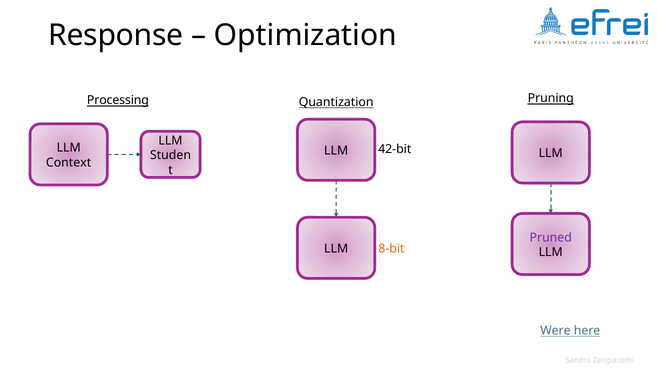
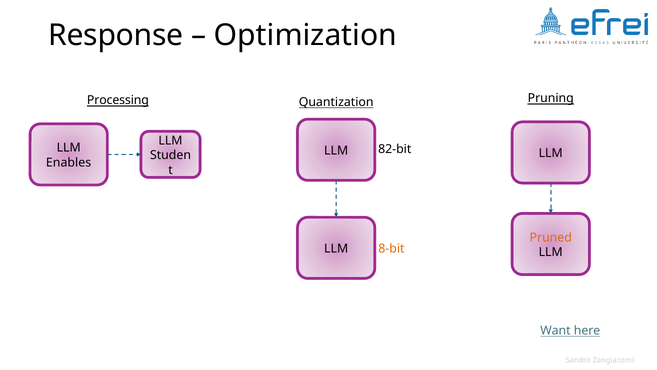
42-bit: 42-bit -> 82-bit
Context: Context -> Enables
Pruned colour: purple -> orange
Were: Were -> Want
